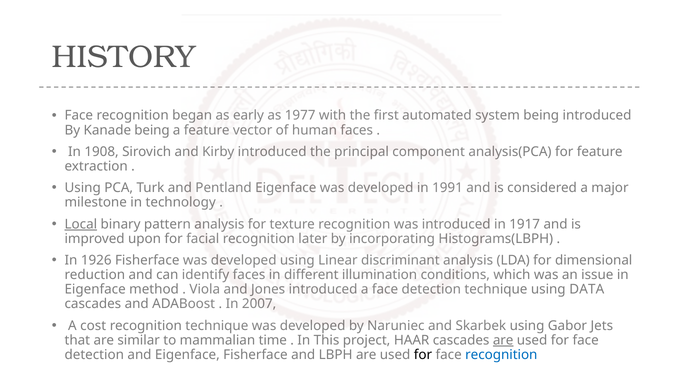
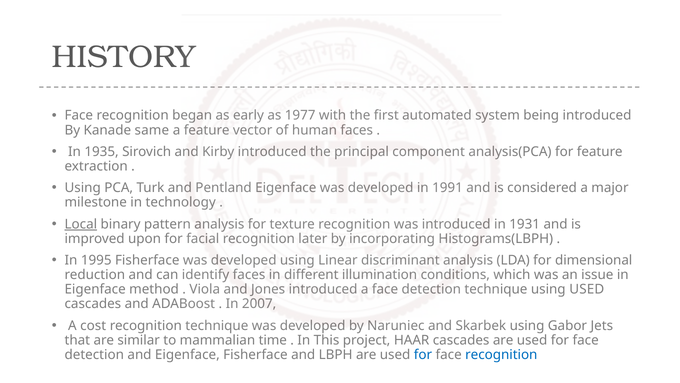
Kanade being: being -> same
1908: 1908 -> 1935
1917: 1917 -> 1931
1926: 1926 -> 1995
using DATA: DATA -> USED
are at (503, 340) underline: present -> none
for at (423, 354) colour: black -> blue
